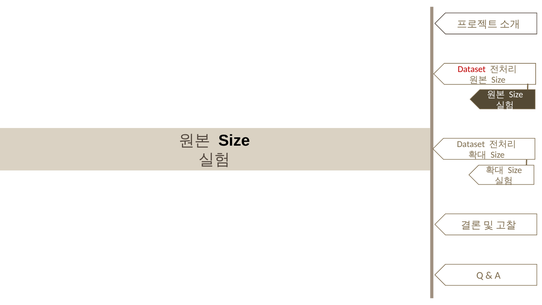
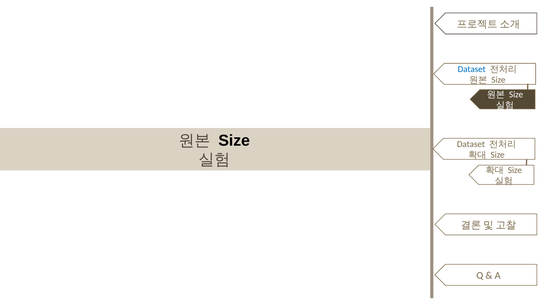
Dataset at (472, 69) colour: red -> blue
